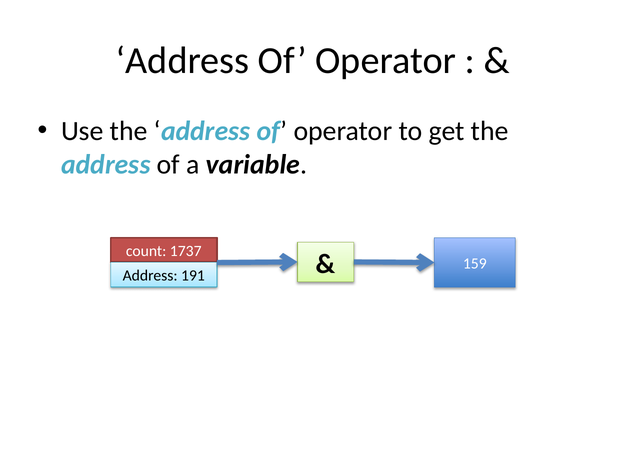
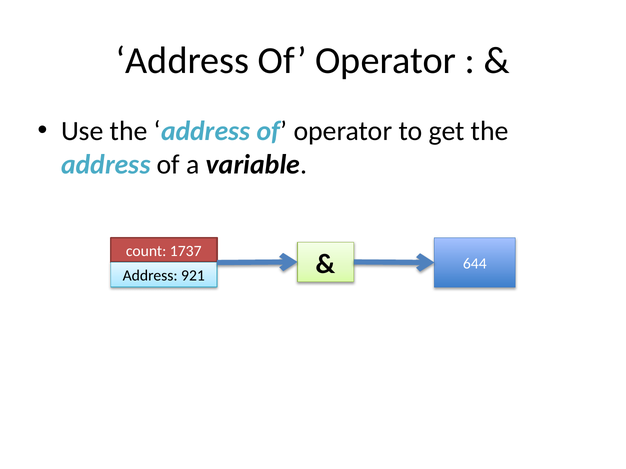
191: 191 -> 921
159: 159 -> 644
